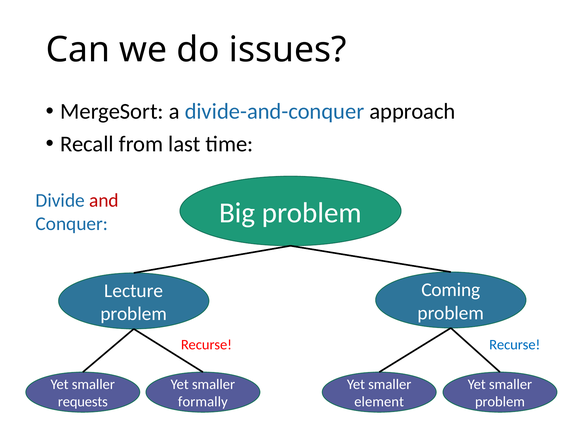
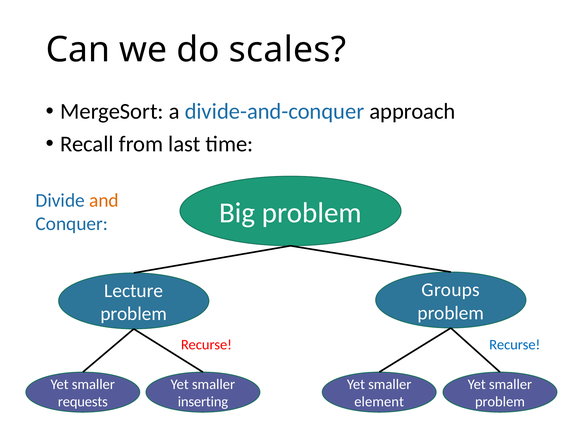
issues: issues -> scales
and colour: red -> orange
Coming: Coming -> Groups
formally: formally -> inserting
